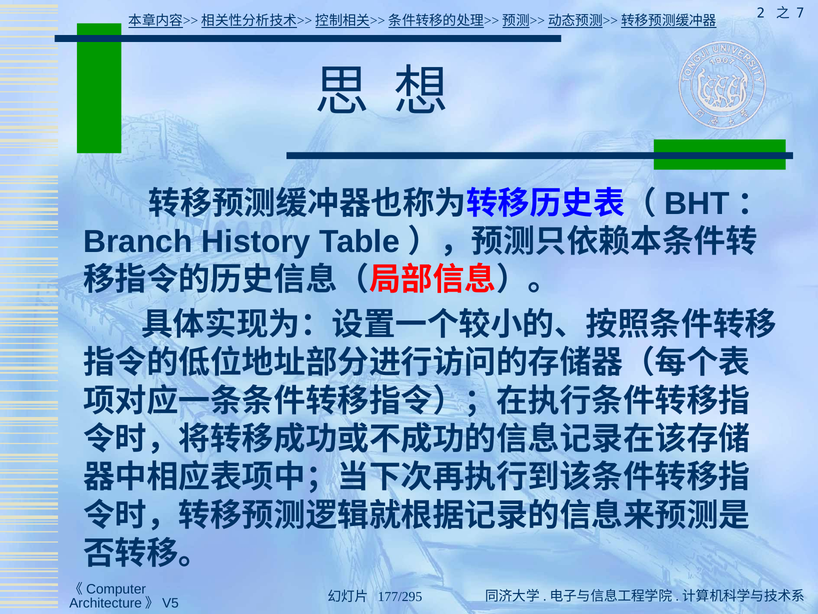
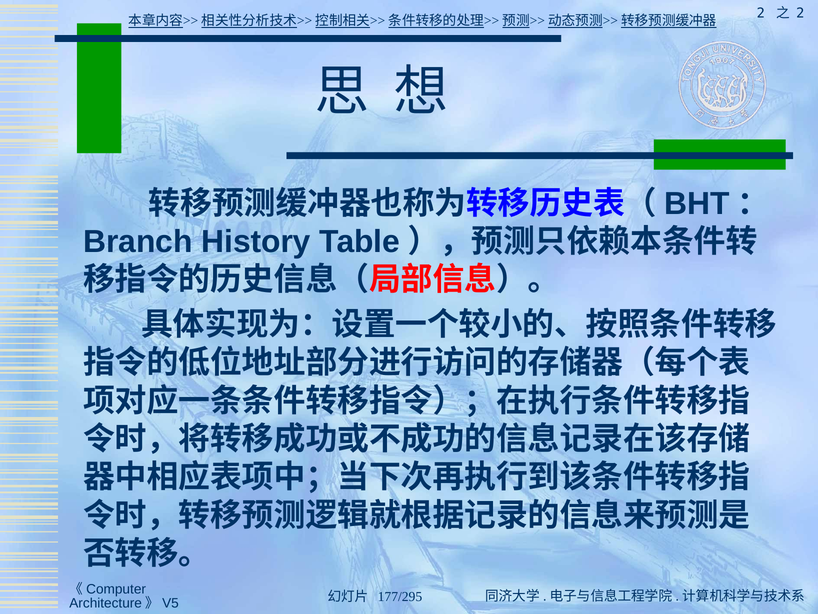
7 at (800, 13): 7 -> 2
